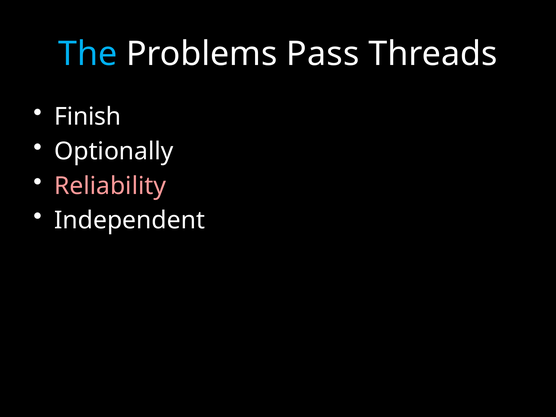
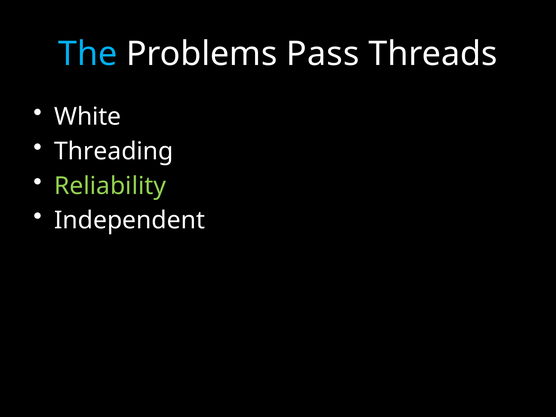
Finish: Finish -> White
Optionally: Optionally -> Threading
Reliability colour: pink -> light green
